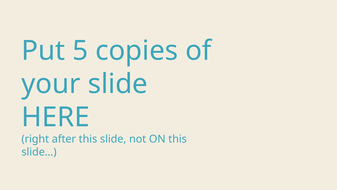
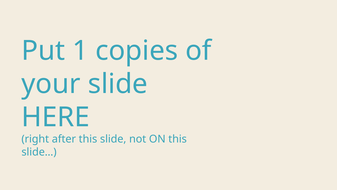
5: 5 -> 1
